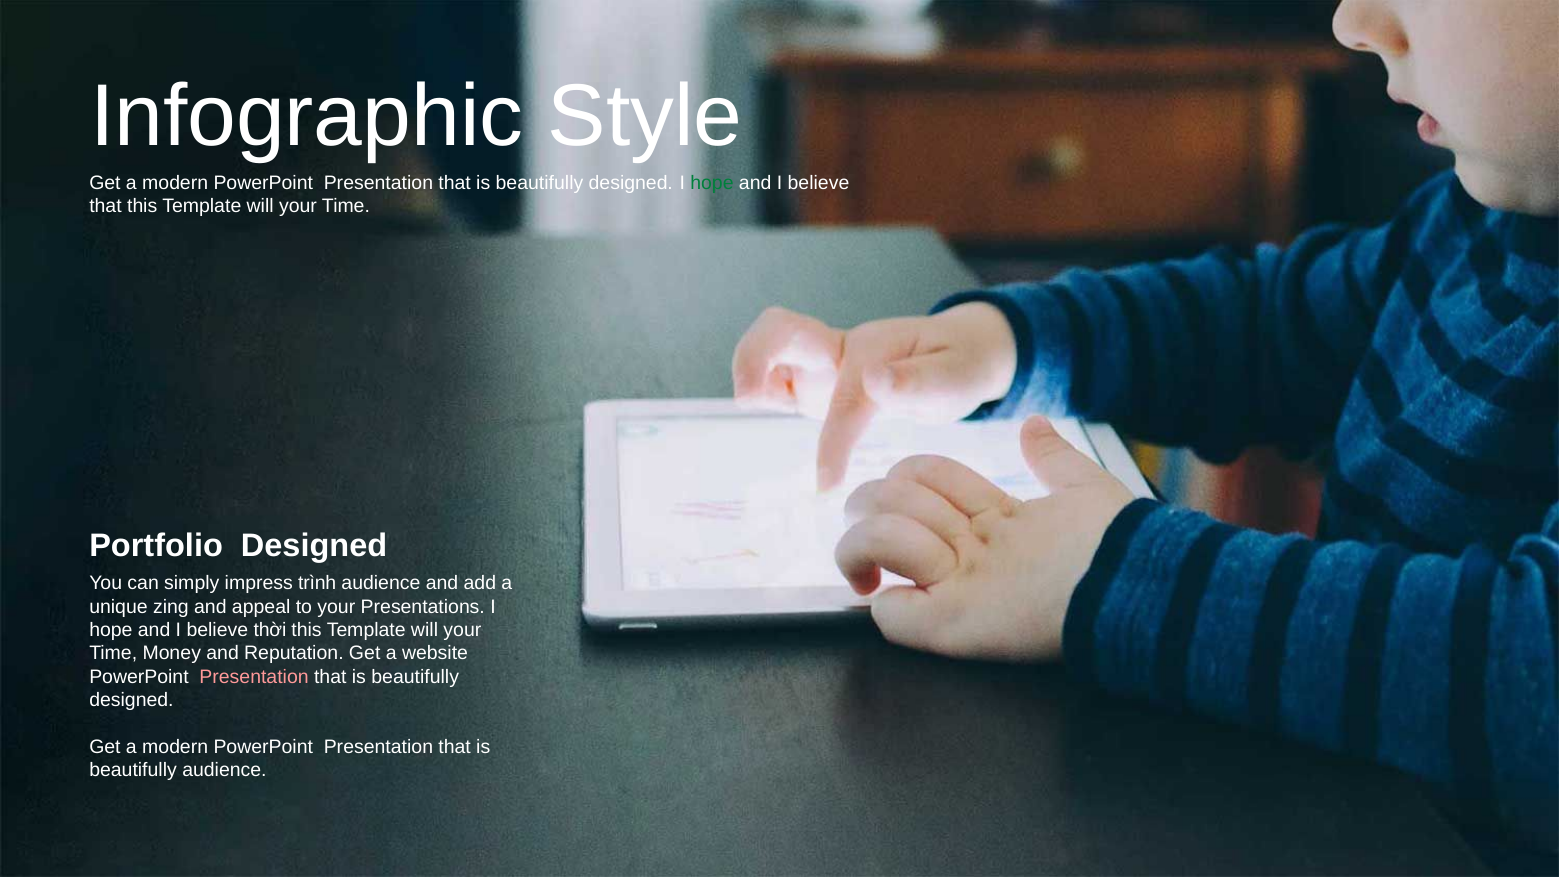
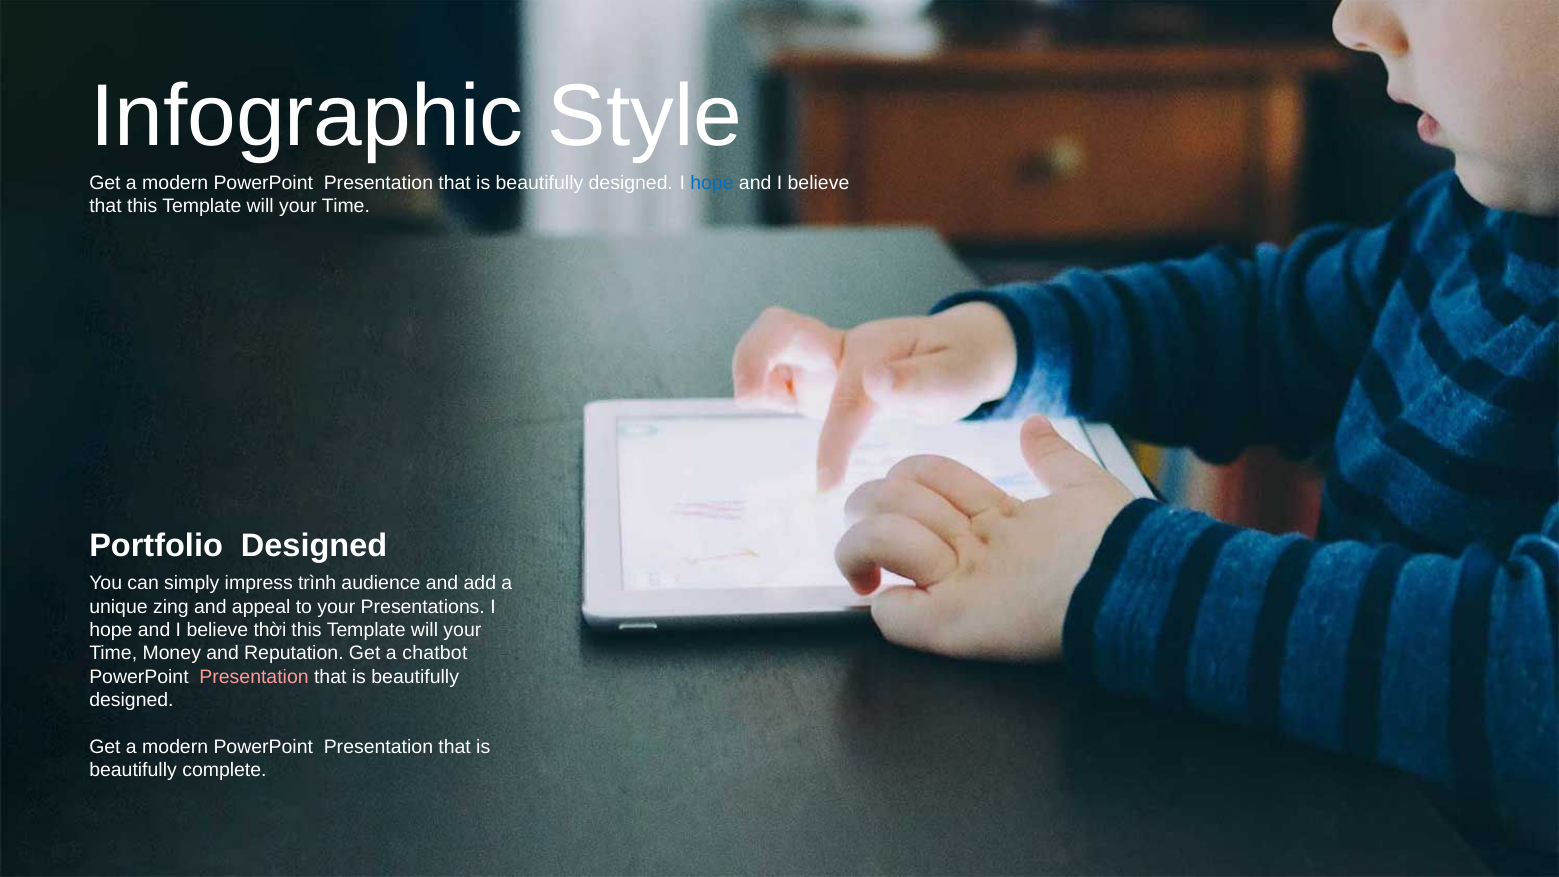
hope at (712, 183) colour: green -> blue
website: website -> chatbot
beautifully audience: audience -> complete
